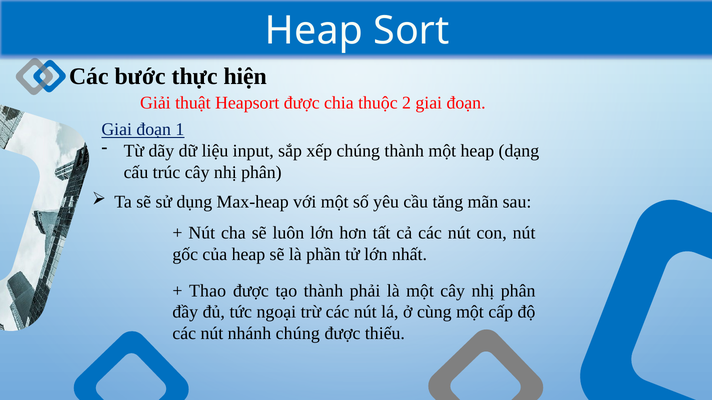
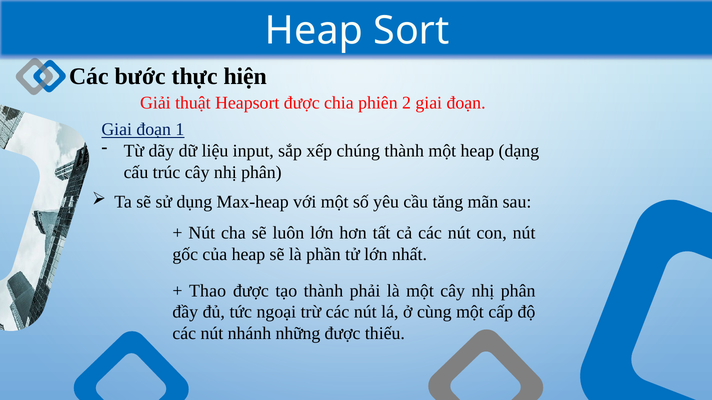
thuộc: thuộc -> phiên
nhánh chúng: chúng -> những
